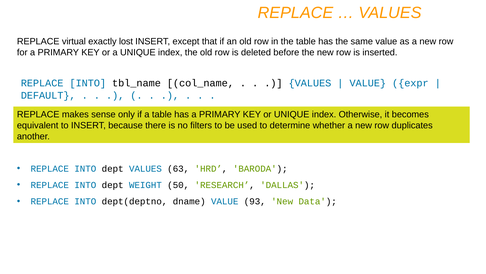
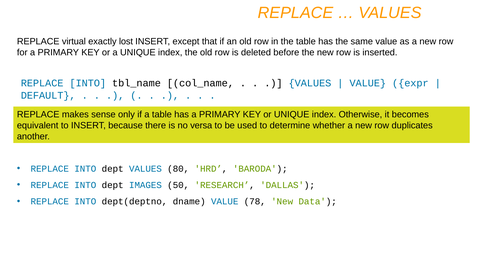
filters: filters -> versa
63: 63 -> 80
WEIGHT: WEIGHT -> IMAGES
93: 93 -> 78
